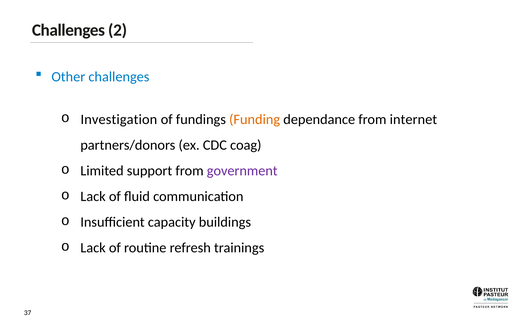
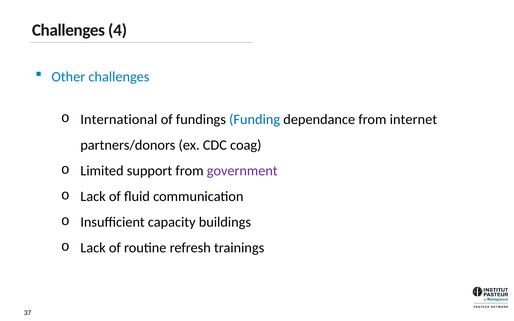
2: 2 -> 4
Investigation: Investigation -> International
Funding colour: orange -> blue
